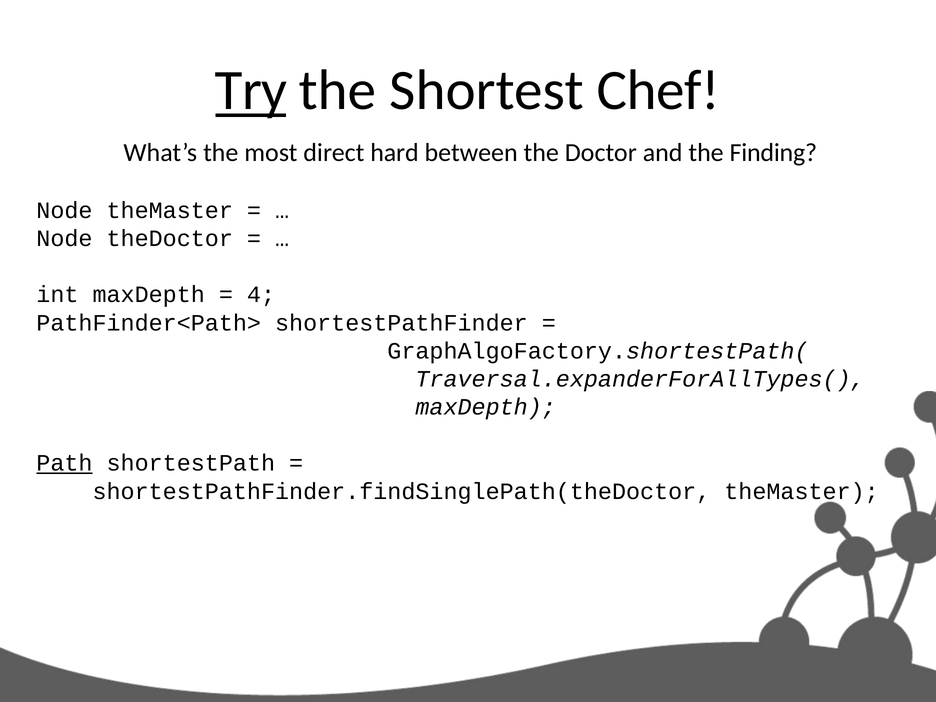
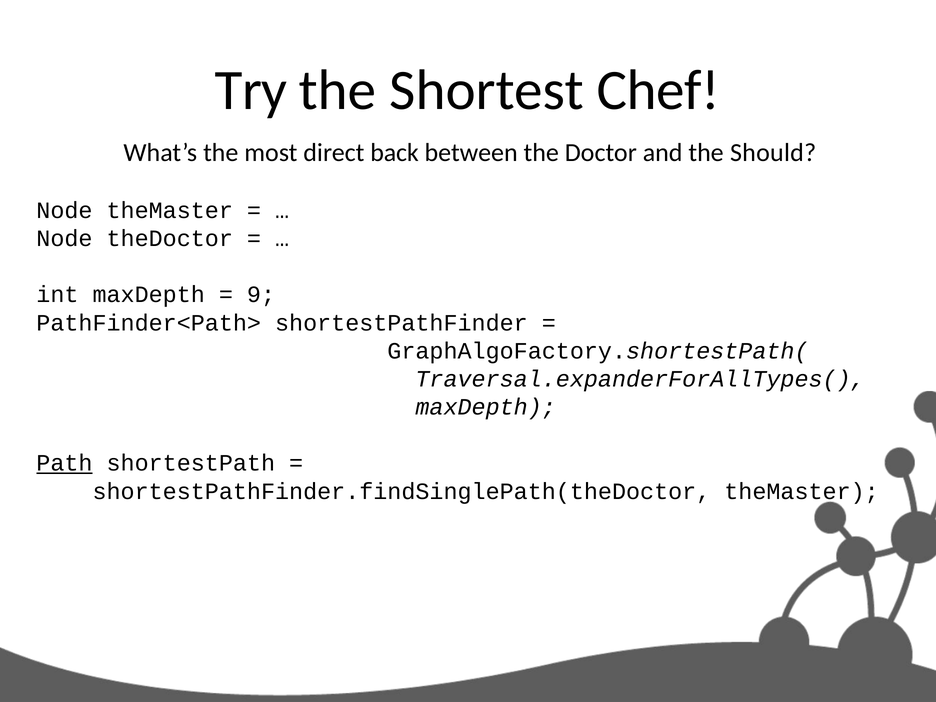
Try underline: present -> none
hard: hard -> back
Finding: Finding -> Should
4: 4 -> 9
